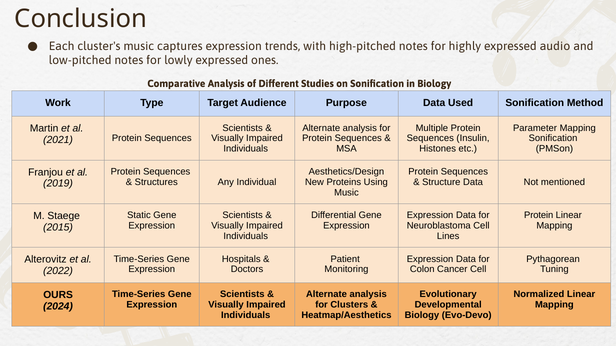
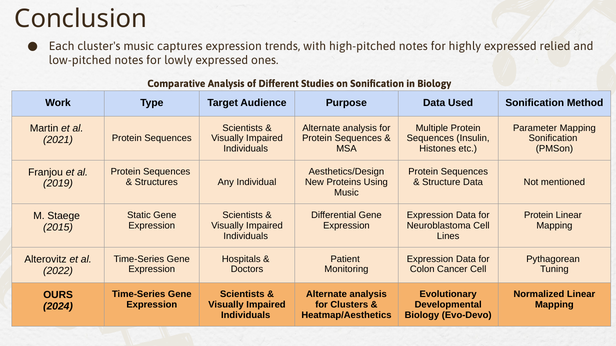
audio: audio -> relied
